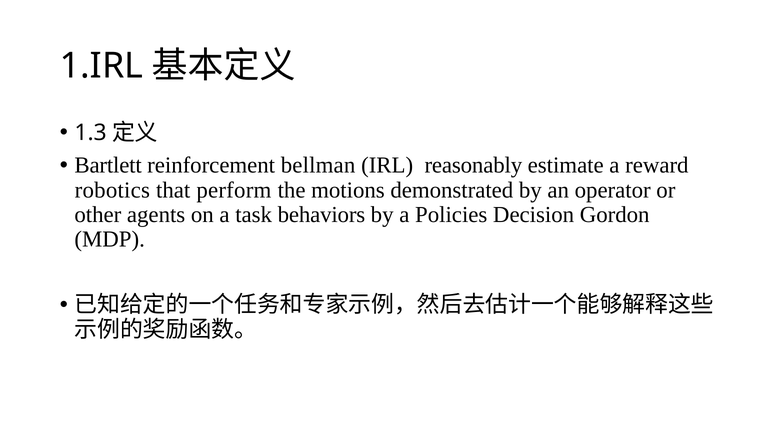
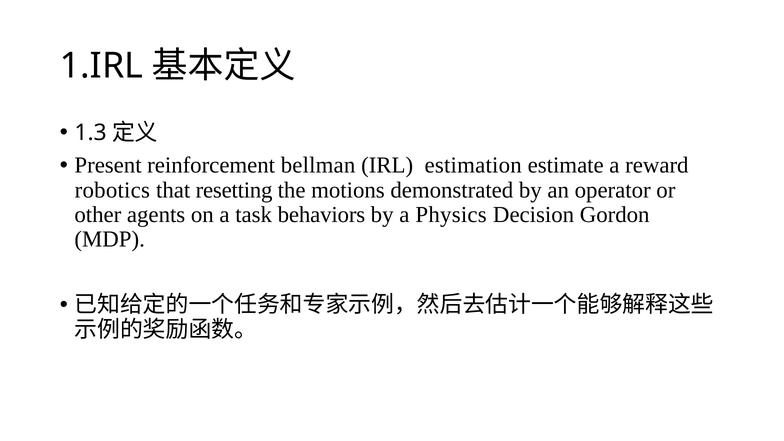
Bartlett: Bartlett -> Present
reasonably: reasonably -> estimation
perform: perform -> resetting
Policies: Policies -> Physics
